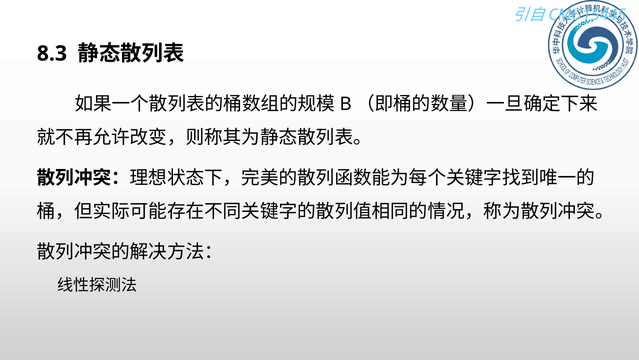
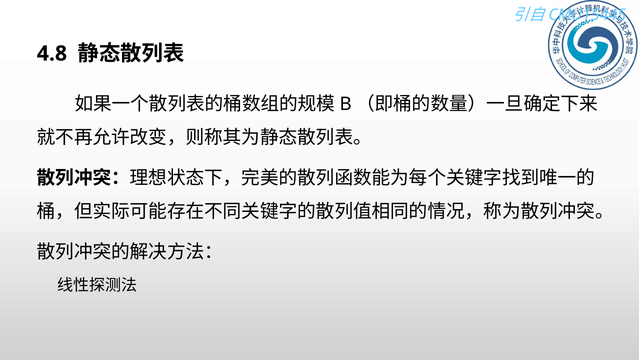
8.3: 8.3 -> 4.8
